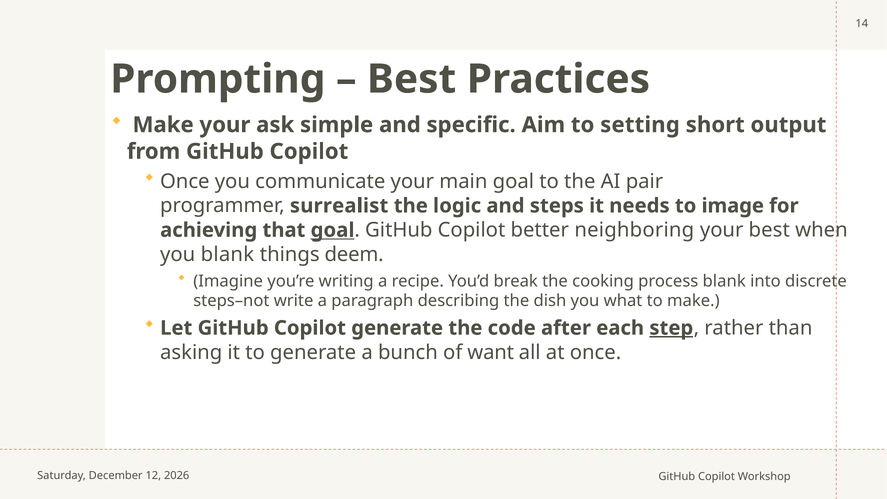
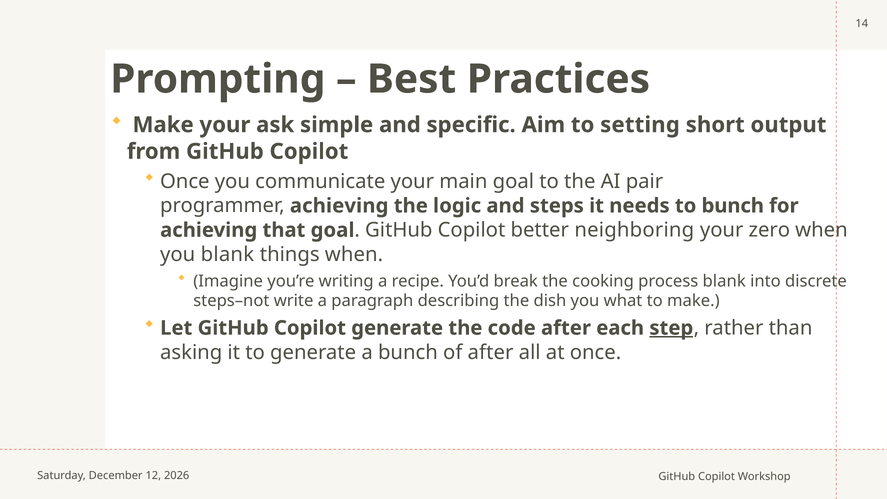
programmer surrealist: surrealist -> achieving
to image: image -> bunch
goal at (332, 230) underline: present -> none
your best: best -> zero
things deem: deem -> when
of want: want -> after
